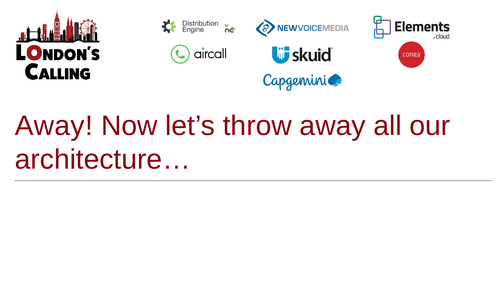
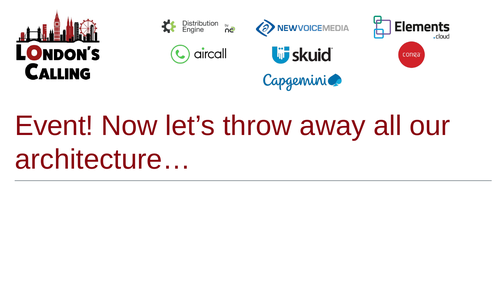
Away at (54, 126): Away -> Event
